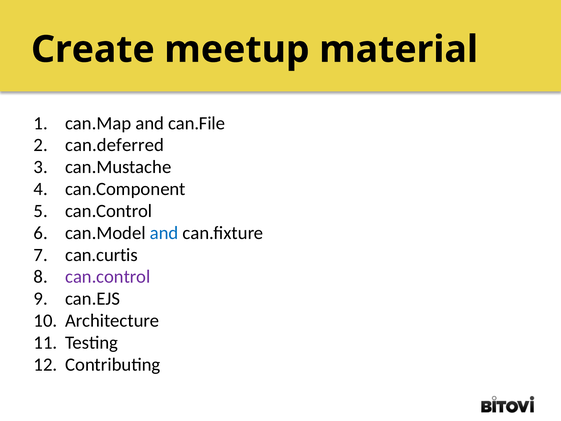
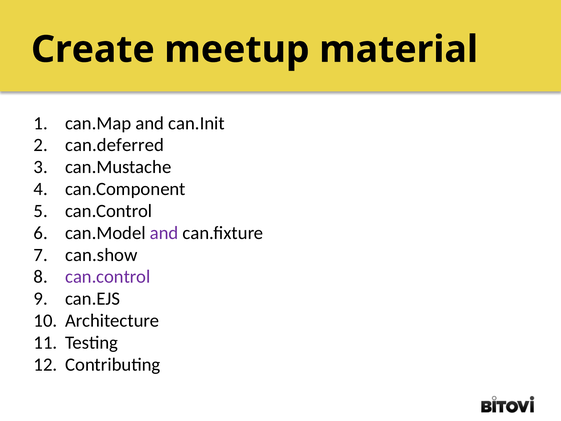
can.File: can.File -> can.Init
and at (164, 233) colour: blue -> purple
can.curtis: can.curtis -> can.show
